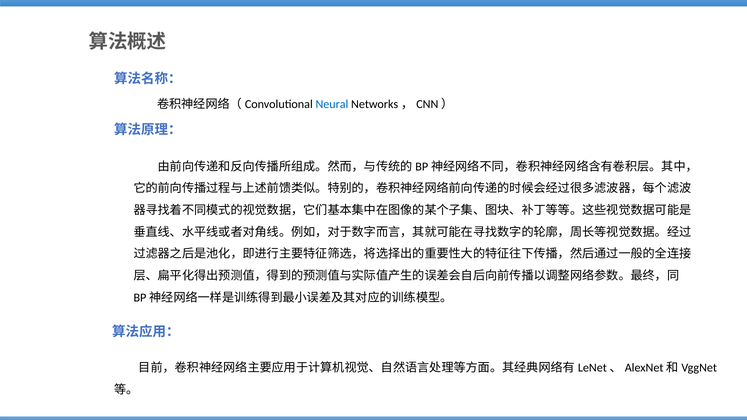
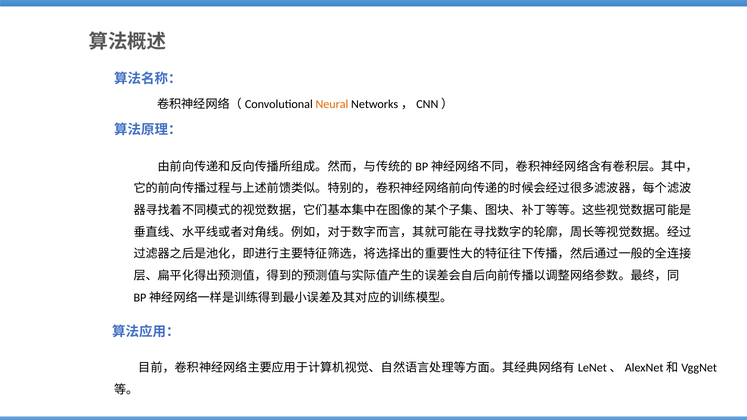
Neural colour: blue -> orange
